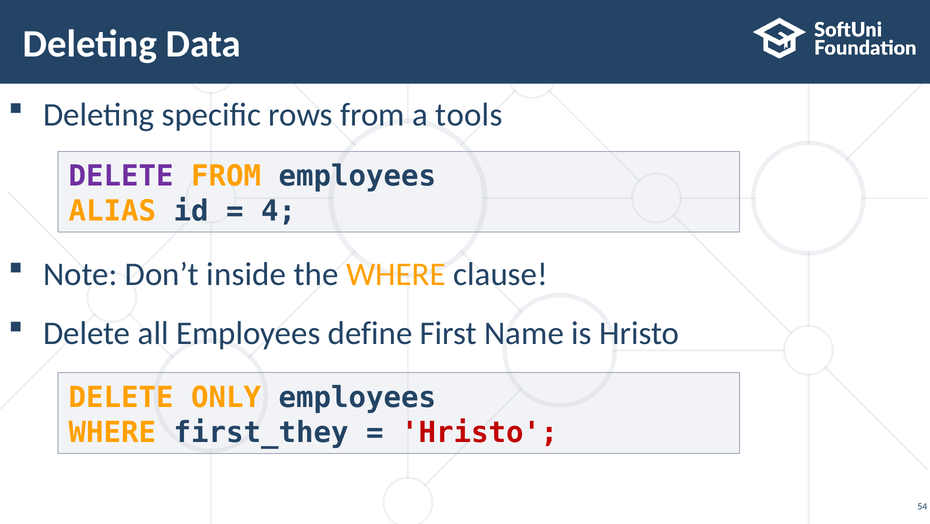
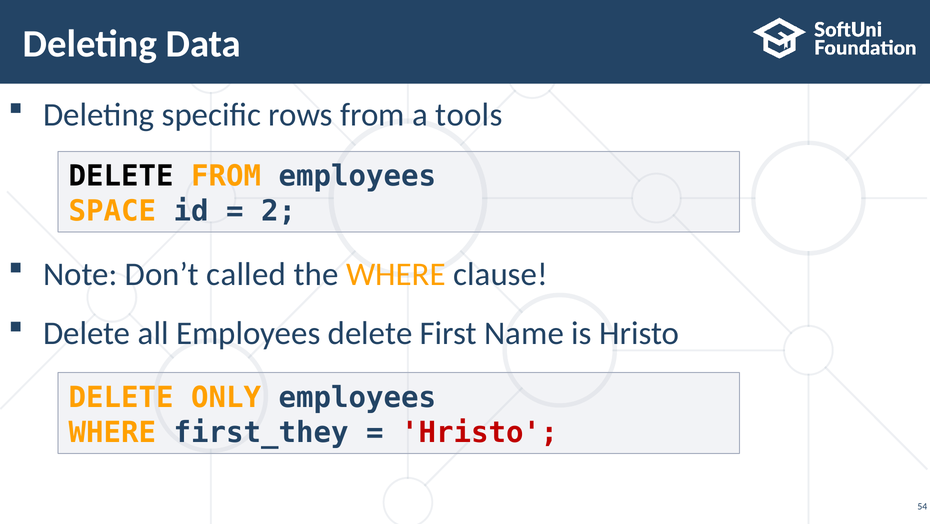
DELETE at (121, 176) colour: purple -> black
ALIAS: ALIAS -> SPACE
4: 4 -> 2
inside: inside -> called
Employees define: define -> delete
